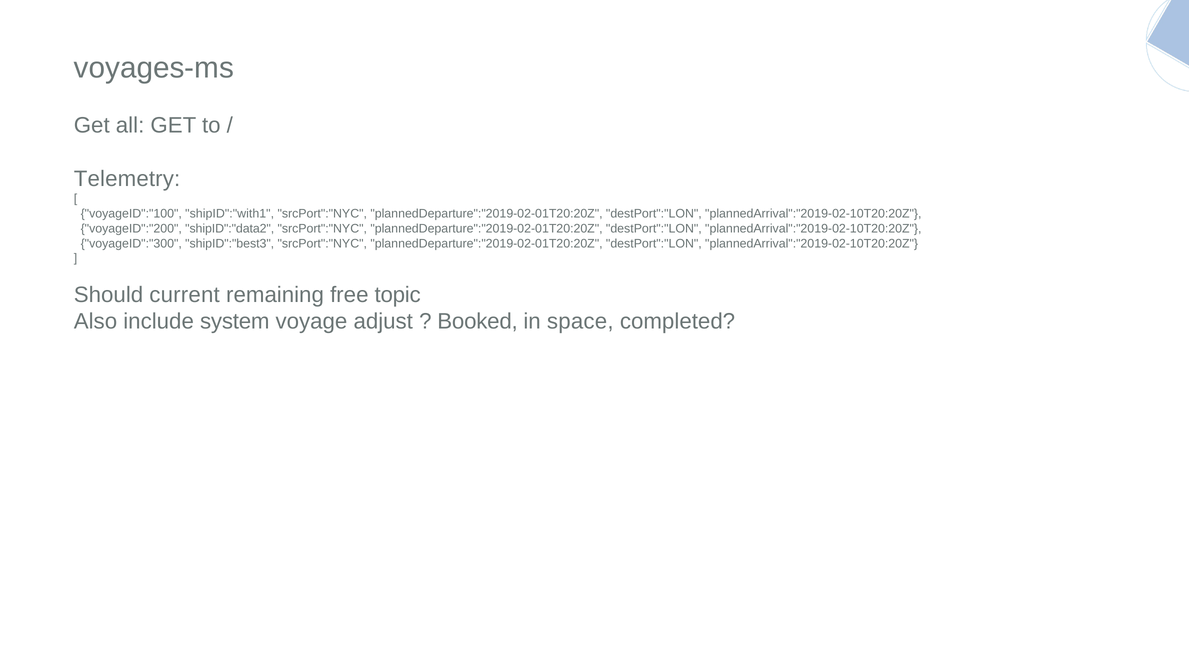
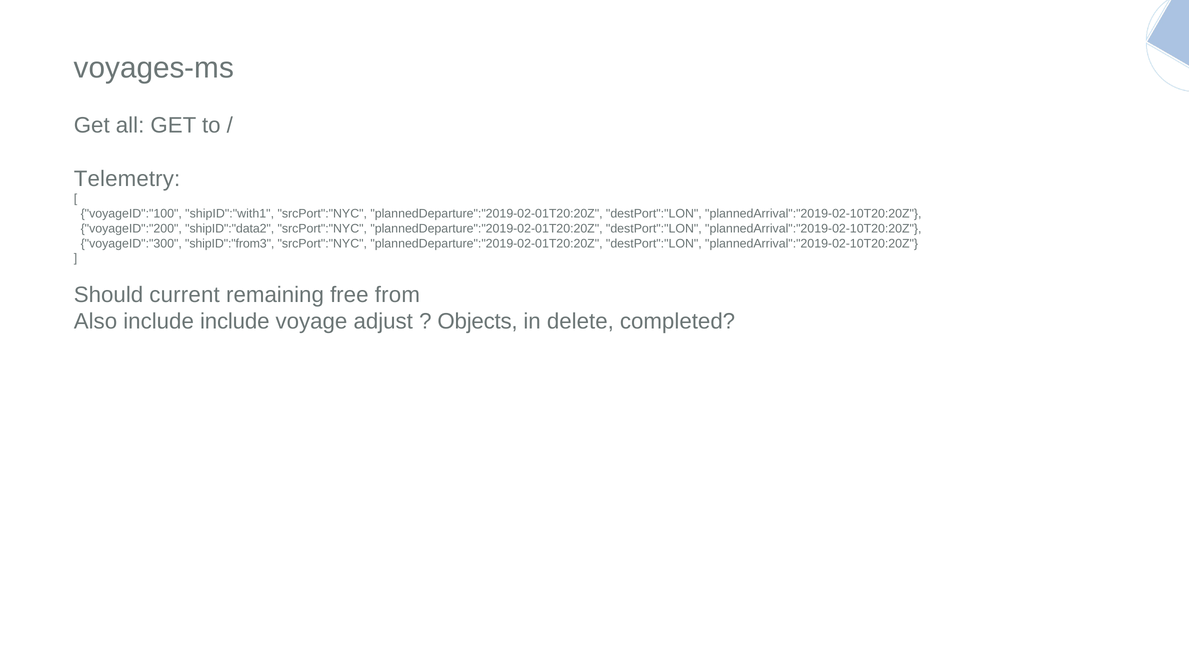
shipID":"best3: shipID":"best3 -> shipID":"from3
topic: topic -> from
include system: system -> include
Booked: Booked -> Objects
space: space -> delete
